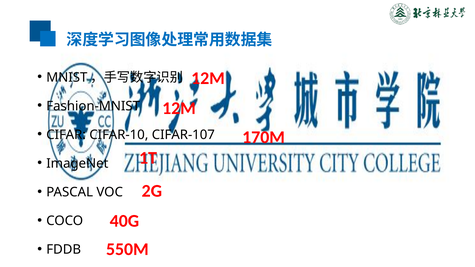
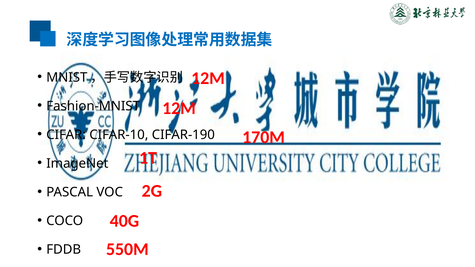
CIFAR-107: CIFAR-107 -> CIFAR-190
